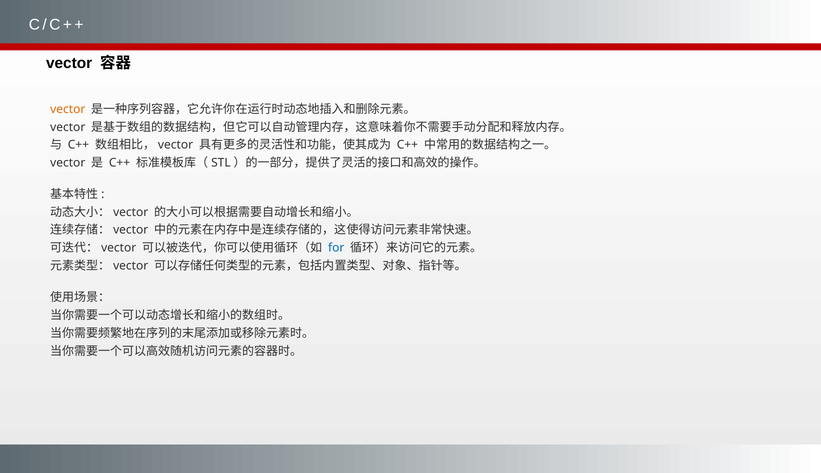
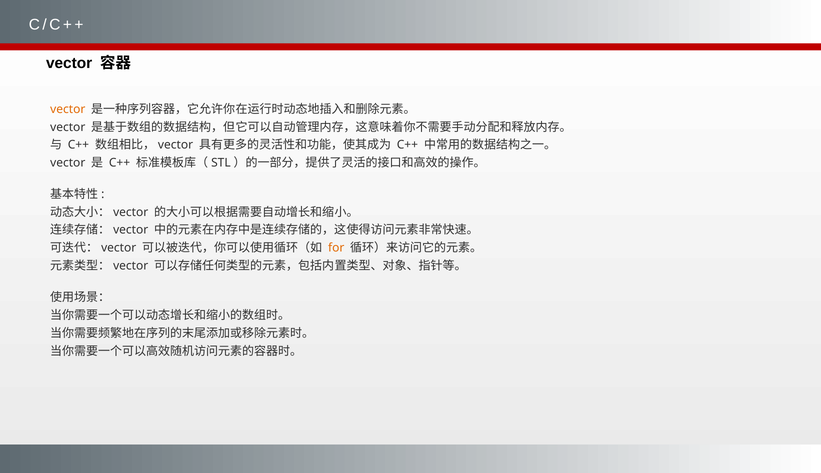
for colour: blue -> orange
